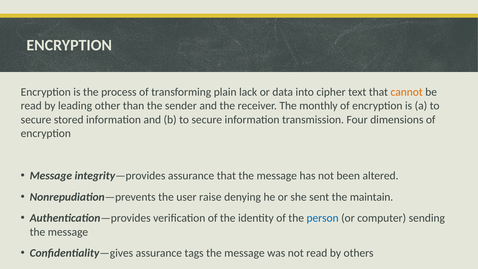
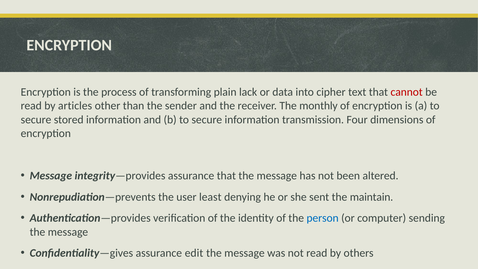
cannot colour: orange -> red
leading: leading -> articles
raise: raise -> least
tags: tags -> edit
